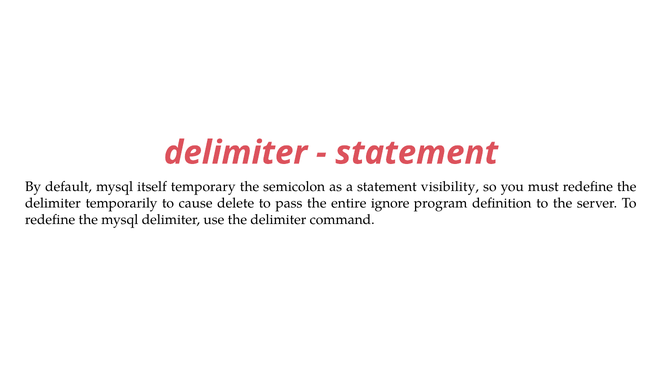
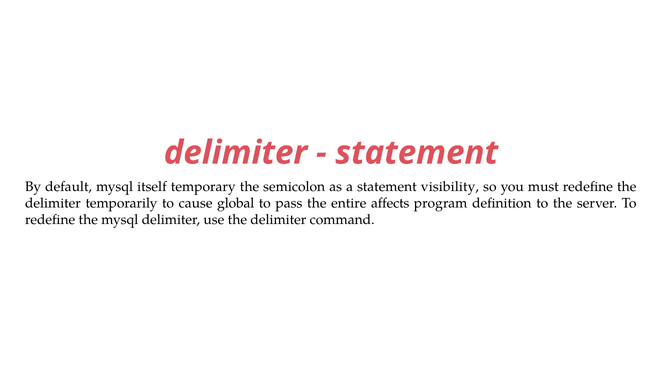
delete: delete -> global
ignore: ignore -> affects
